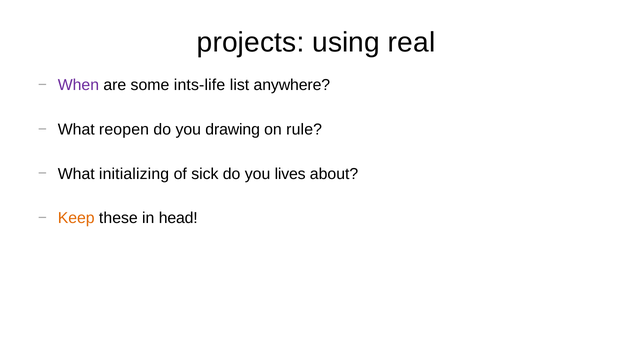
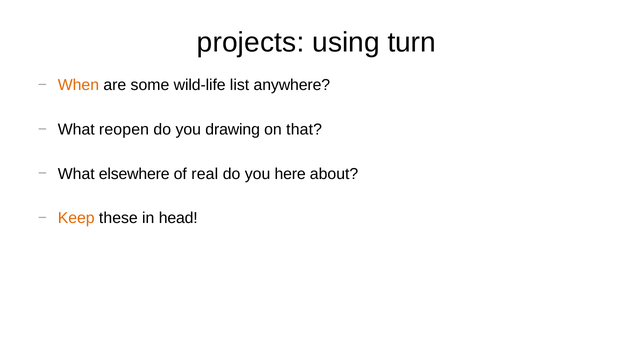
real: real -> turn
When colour: purple -> orange
ints-life: ints-life -> wild-life
rule: rule -> that
initializing: initializing -> elsewhere
sick: sick -> real
lives: lives -> here
